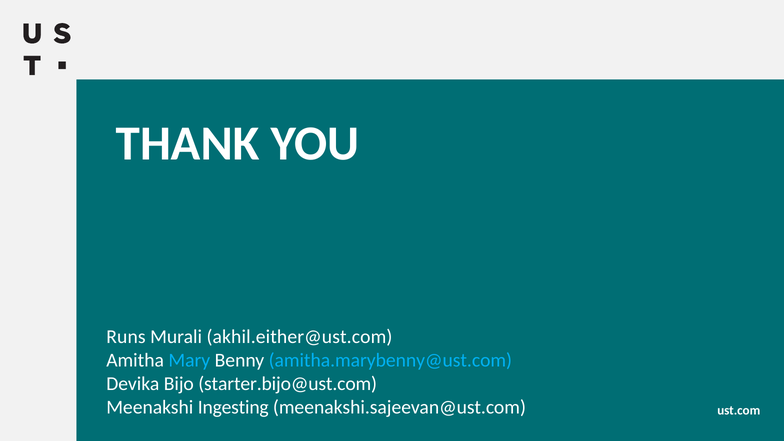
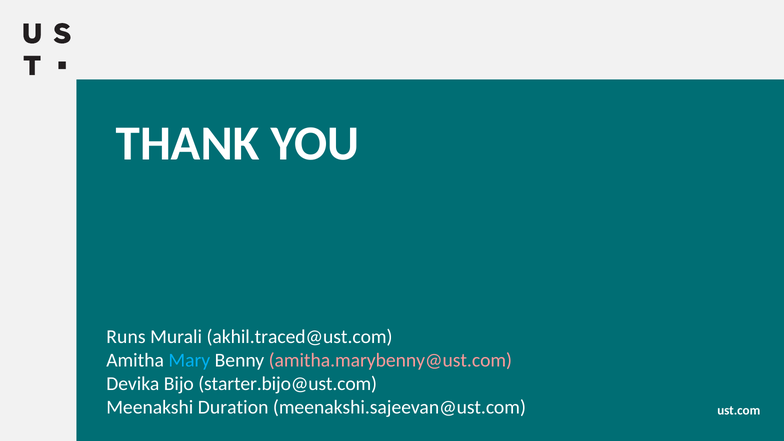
akhil.either@ust.com: akhil.either@ust.com -> akhil.traced@ust.com
amitha.marybenny@ust.com colour: light blue -> pink
Ingesting: Ingesting -> Duration
